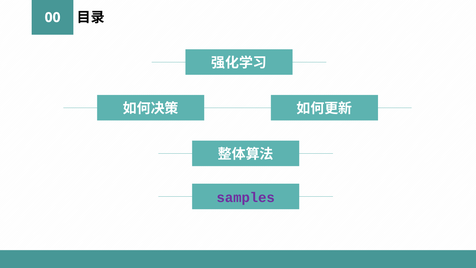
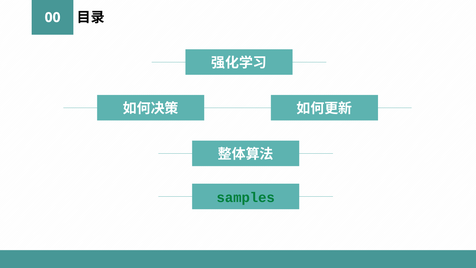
samples colour: purple -> green
